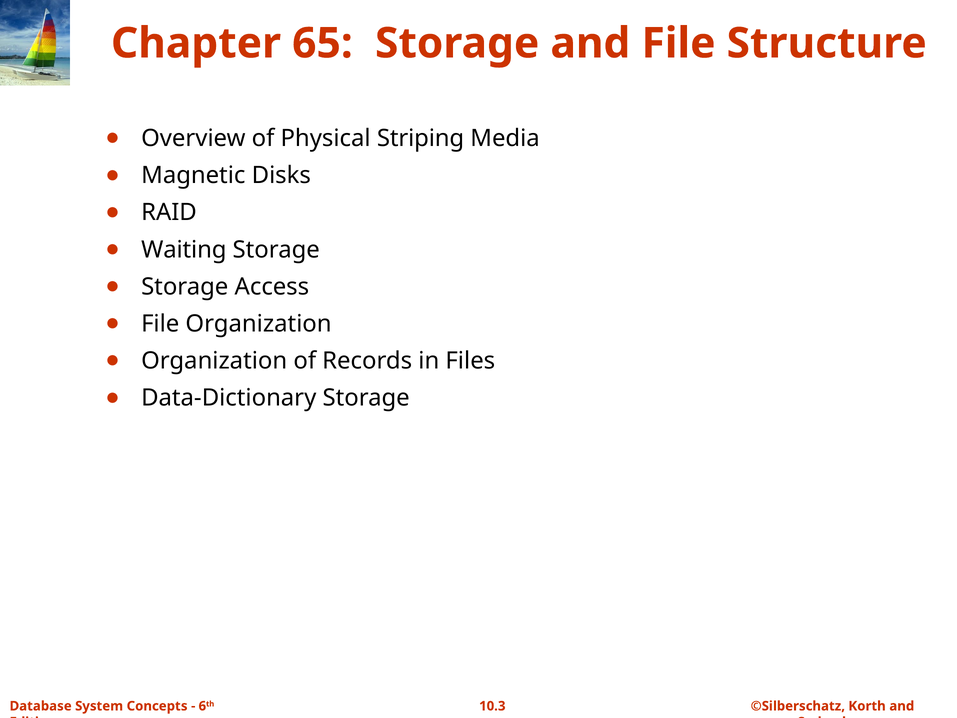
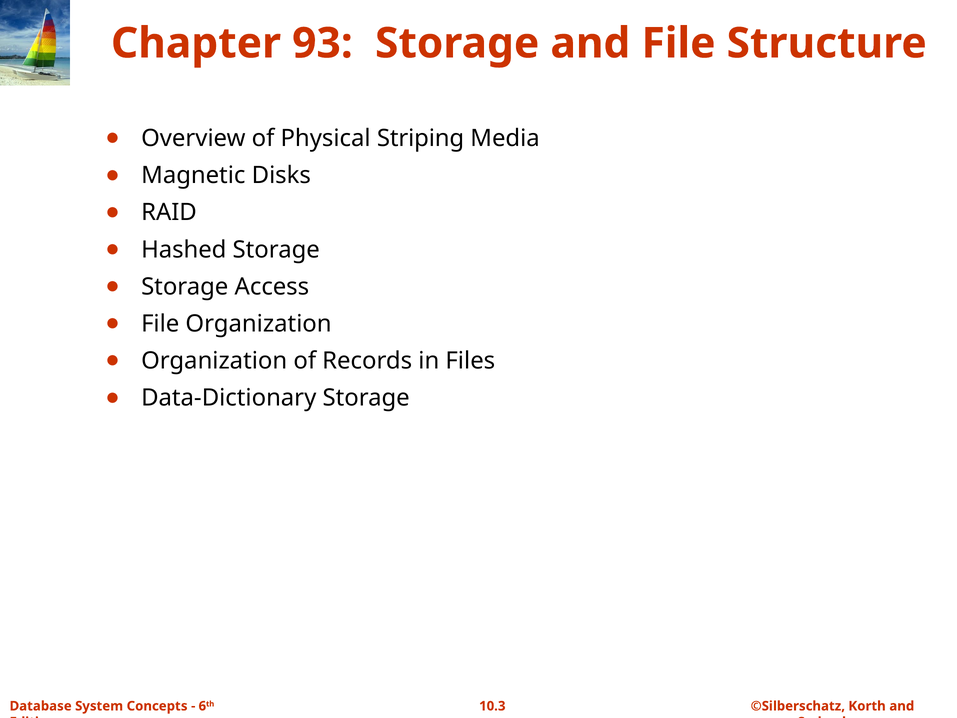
65: 65 -> 93
Waiting: Waiting -> Hashed
